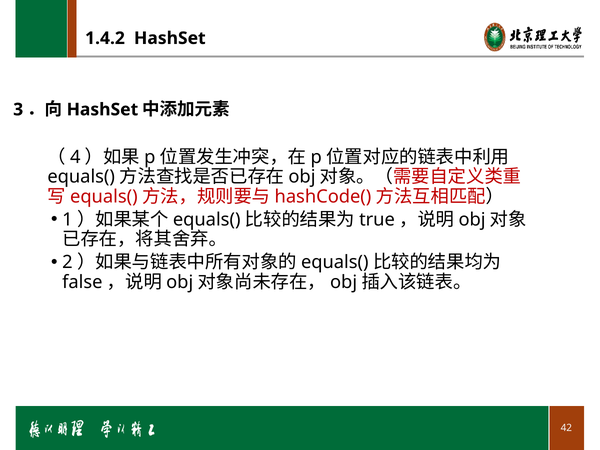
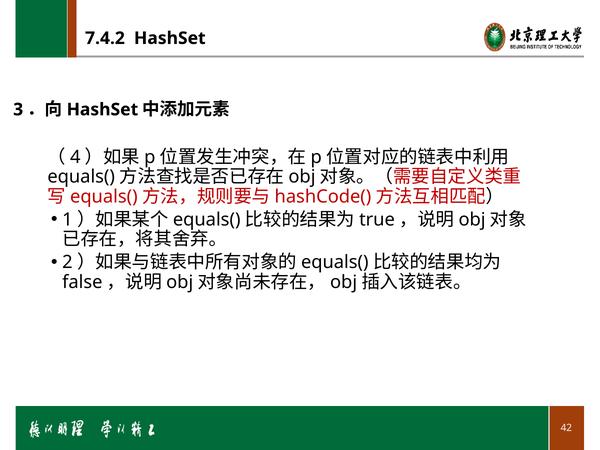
1.4.2: 1.4.2 -> 7.4.2
